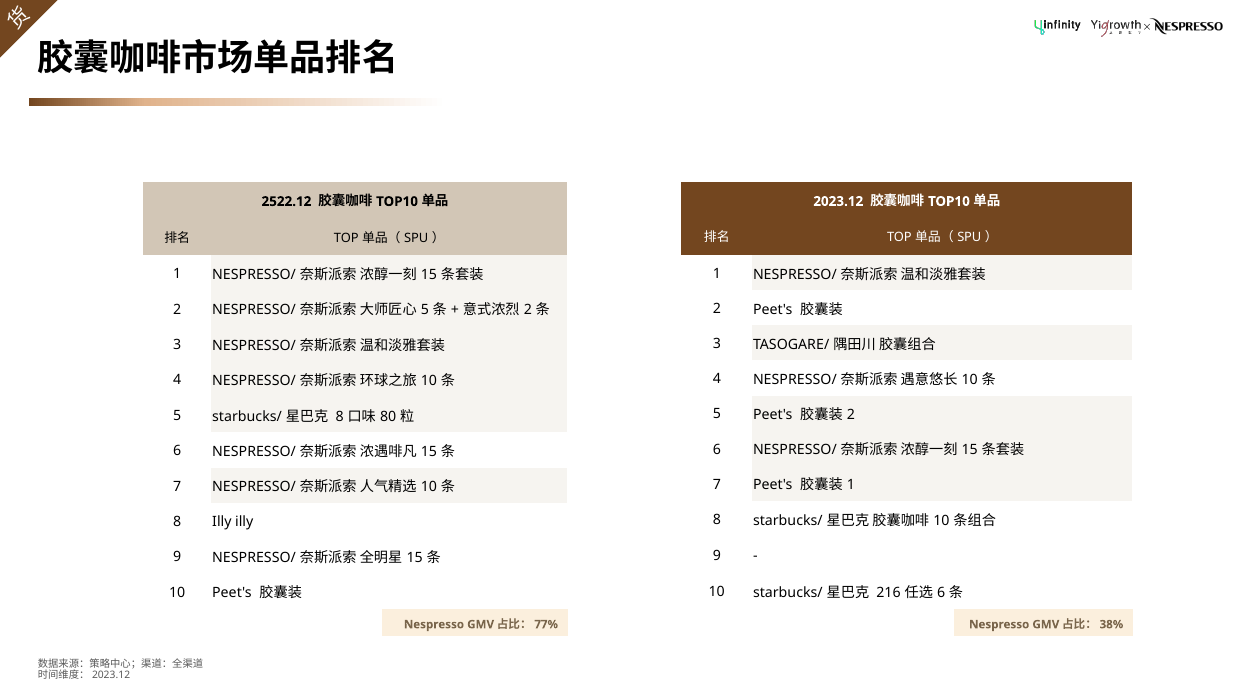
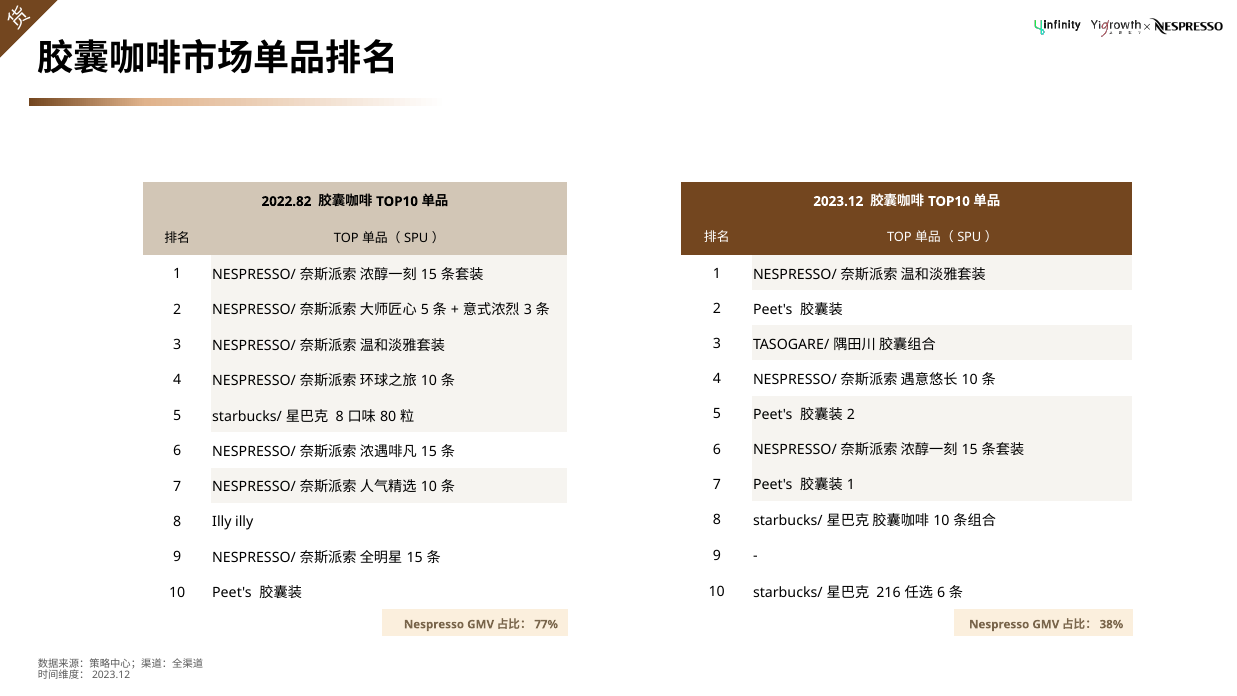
2522.12: 2522.12 -> 2022.82
2 at (528, 310): 2 -> 3
